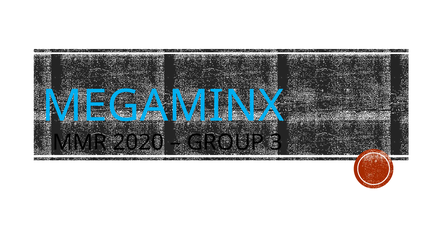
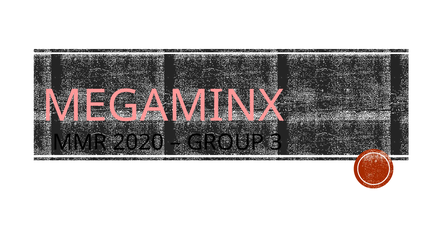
MEGAMINX colour: light blue -> pink
